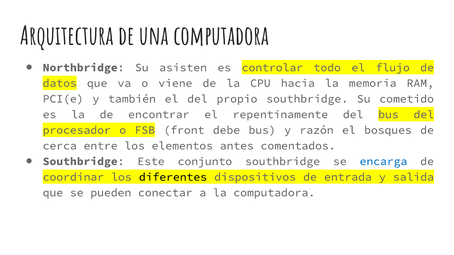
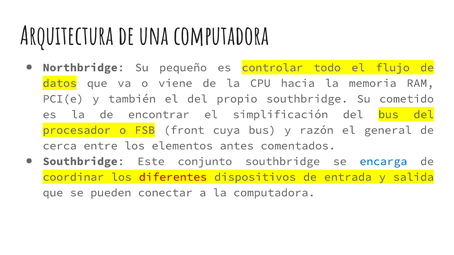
asisten: asisten -> pequeño
repentinamente: repentinamente -> simplificación
debe: debe -> cuya
bosques: bosques -> general
diferentes colour: black -> red
